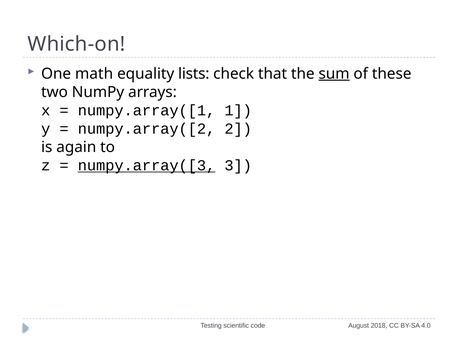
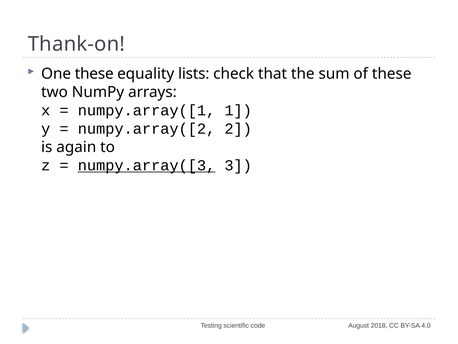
Which-on: Which-on -> Thank-on
One math: math -> these
sum underline: present -> none
